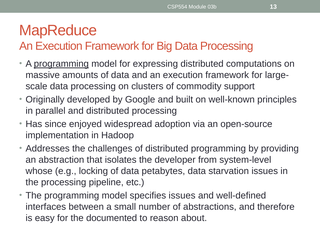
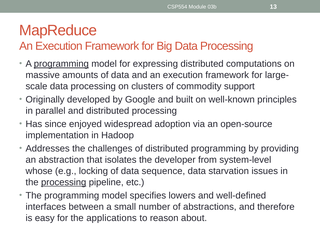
petabytes: petabytes -> sequence
processing at (64, 182) underline: none -> present
specifies issues: issues -> lowers
documented: documented -> applications
